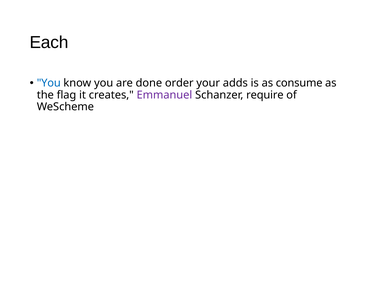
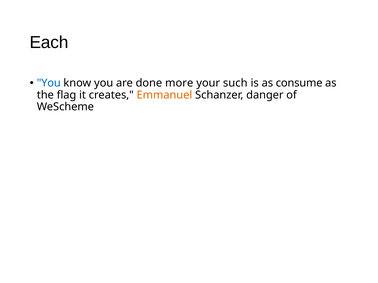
order: order -> more
adds: adds -> such
Emmanuel colour: purple -> orange
require: require -> danger
